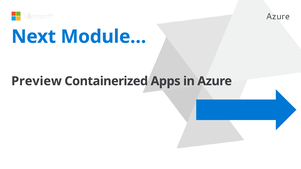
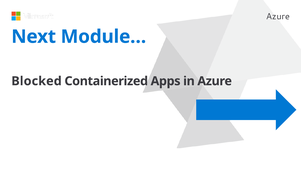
Preview: Preview -> Blocked
